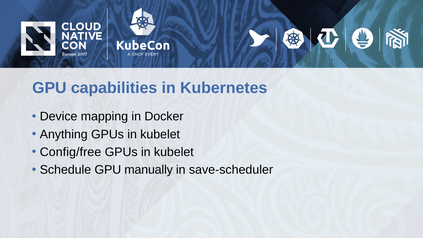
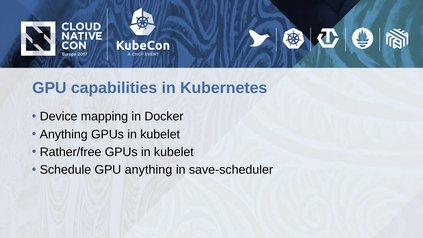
Config/free: Config/free -> Rather/free
GPU manually: manually -> anything
